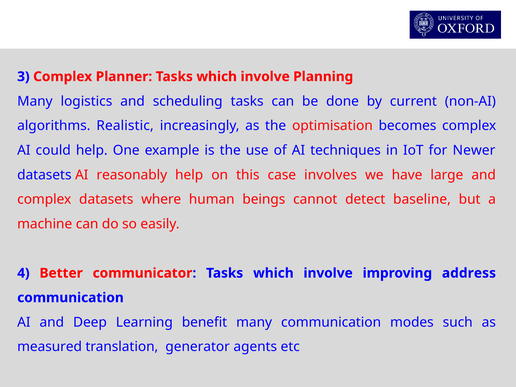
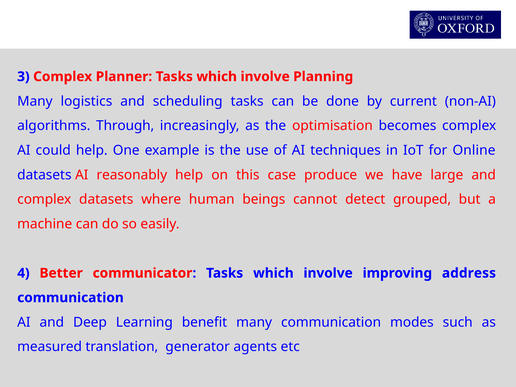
Realistic: Realistic -> Through
Newer: Newer -> Online
involves: involves -> produce
baseline: baseline -> grouped
